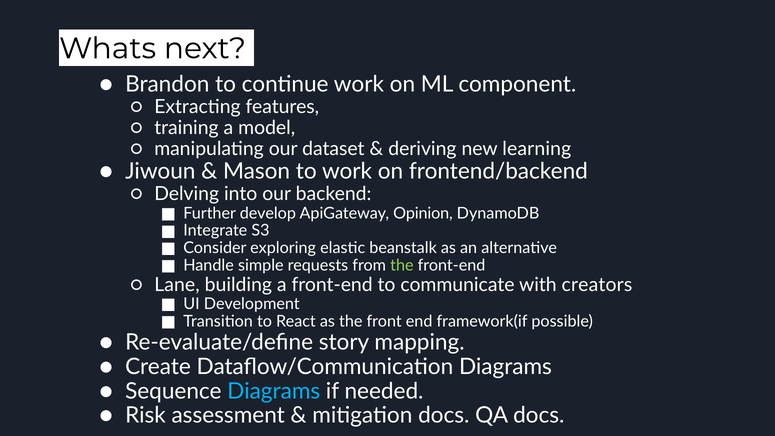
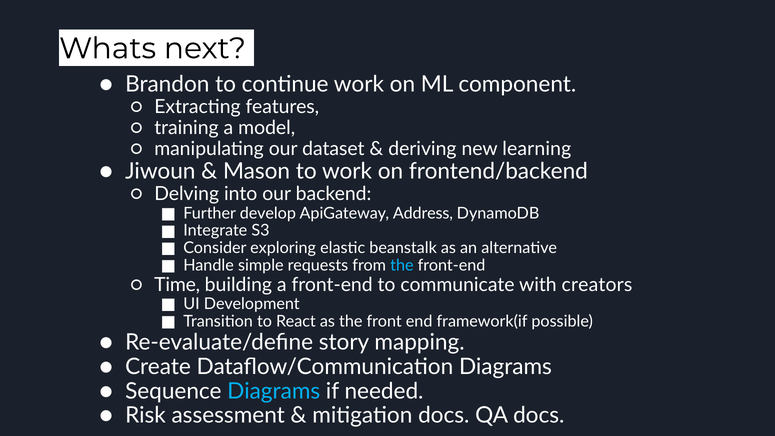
Opinion: Opinion -> Address
the at (402, 265) colour: light green -> light blue
Lane: Lane -> Time
